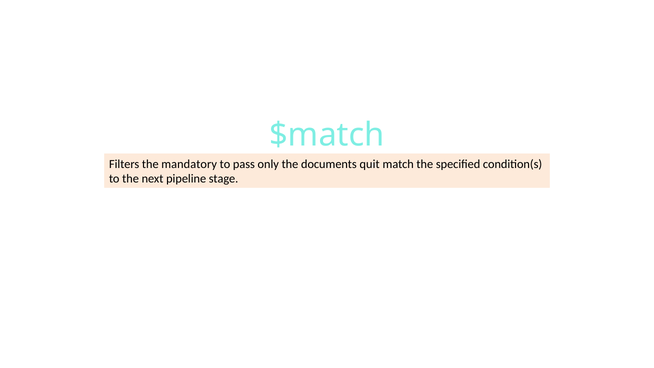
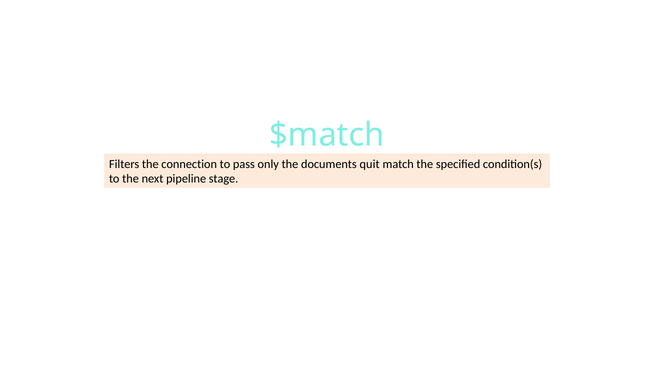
mandatory: mandatory -> connection
